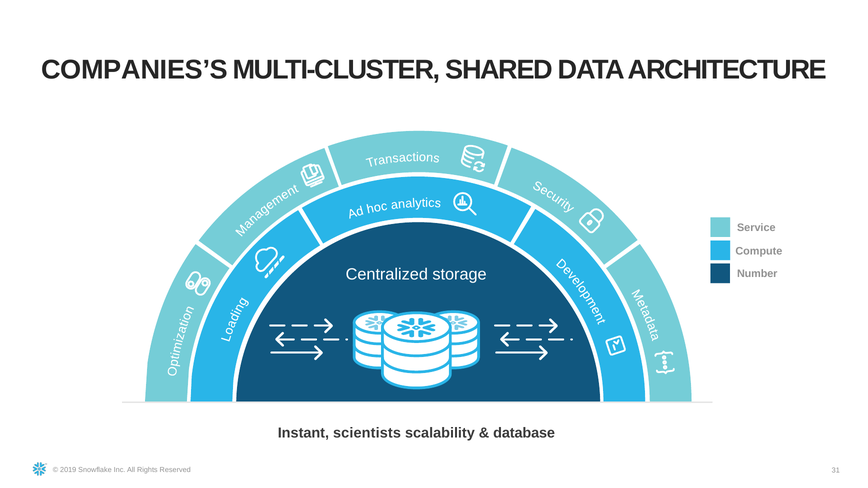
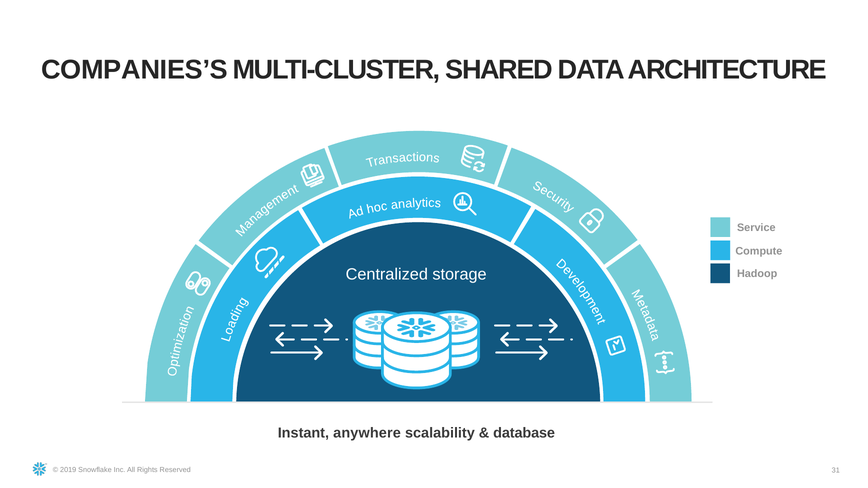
Number: Number -> Hadoop
scientists: scientists -> anywhere
